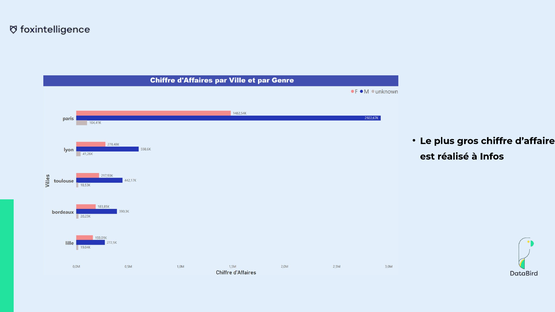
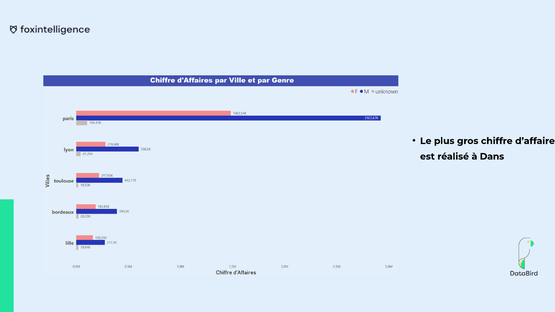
Infos: Infos -> Dans
